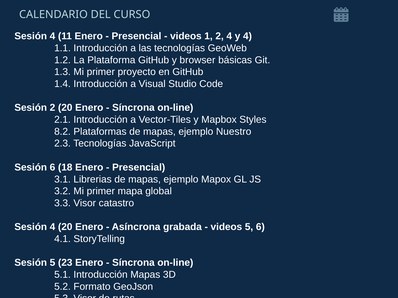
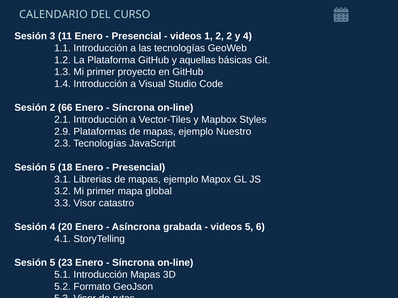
4 at (52, 36): 4 -> 3
2 4: 4 -> 2
browser: browser -> aquellas
2 20: 20 -> 66
8.2: 8.2 -> 2.9
6 at (52, 168): 6 -> 5
